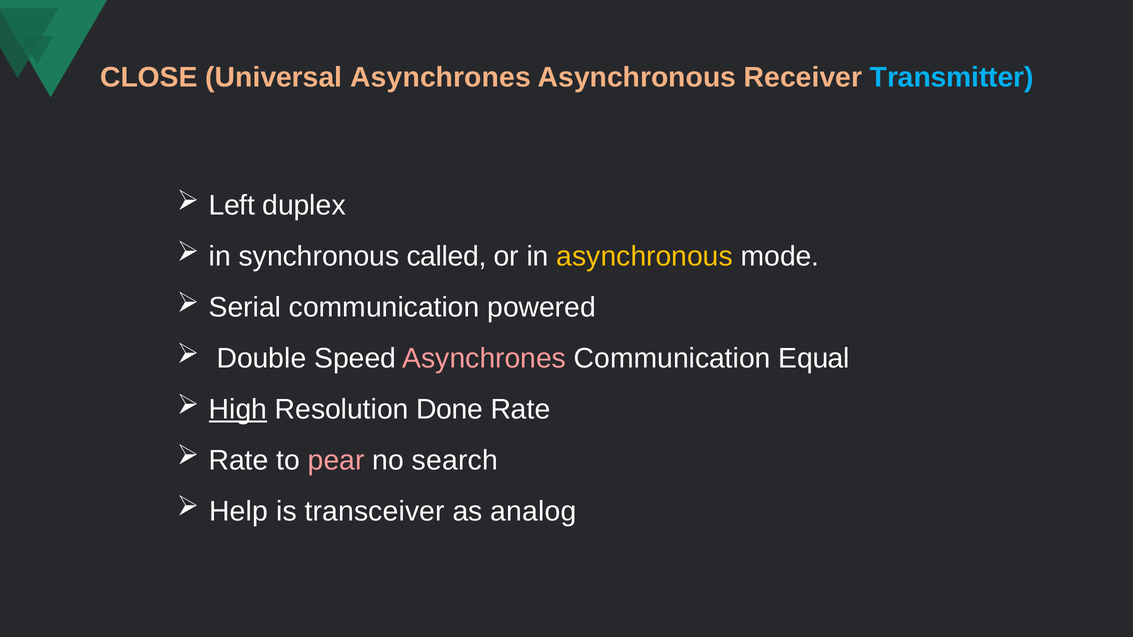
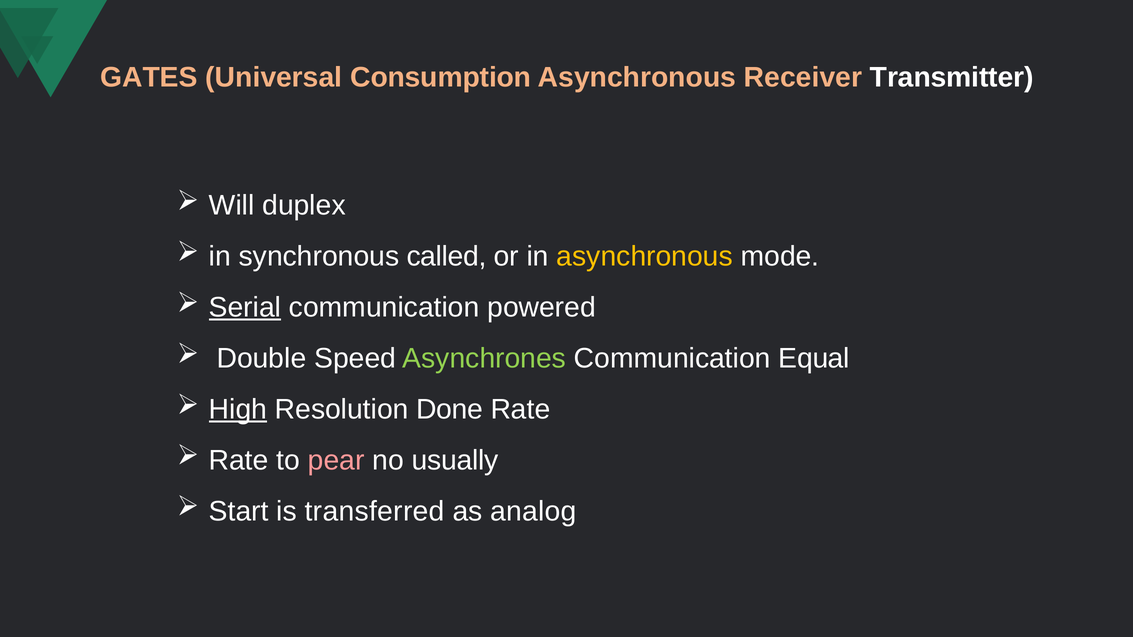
CLOSE: CLOSE -> GATES
Universal Asynchrones: Asynchrones -> Consumption
Transmitter colour: light blue -> white
Left: Left -> Will
Serial underline: none -> present
Asynchrones at (484, 359) colour: pink -> light green
search: search -> usually
Help: Help -> Start
transceiver: transceiver -> transferred
